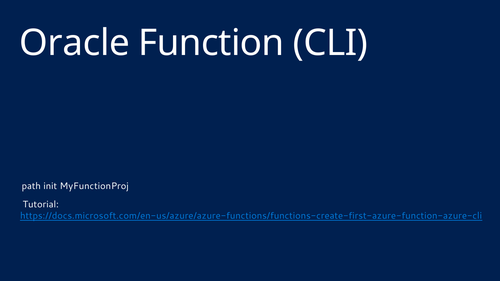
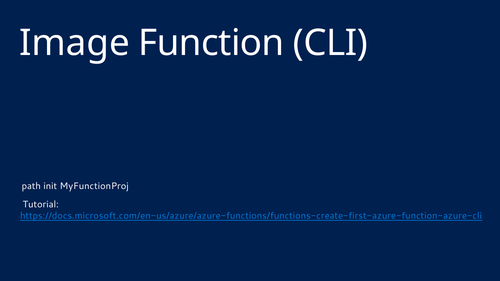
Oracle: Oracle -> Image
